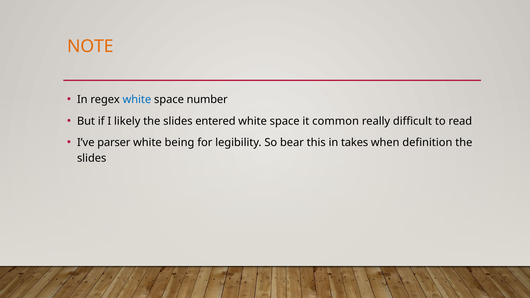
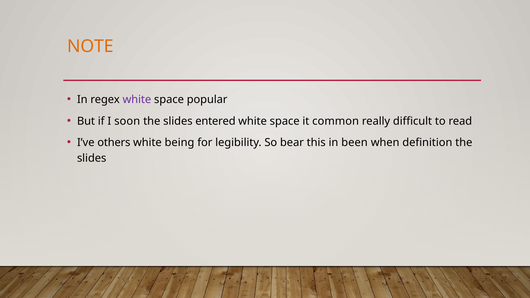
white at (137, 100) colour: blue -> purple
number: number -> popular
likely: likely -> soon
parser: parser -> others
takes: takes -> been
